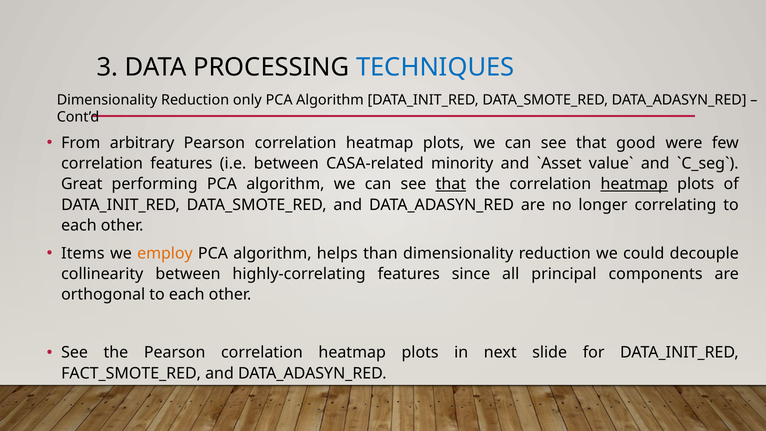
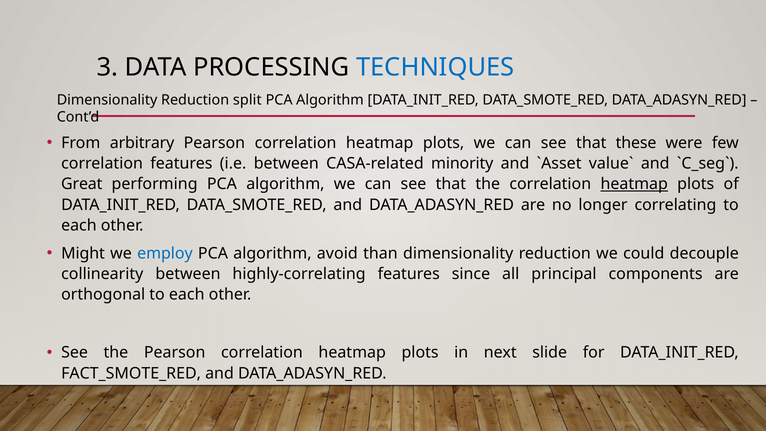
only: only -> split
good: good -> these
that at (451, 184) underline: present -> none
Items: Items -> Might
employ colour: orange -> blue
helps: helps -> avoid
